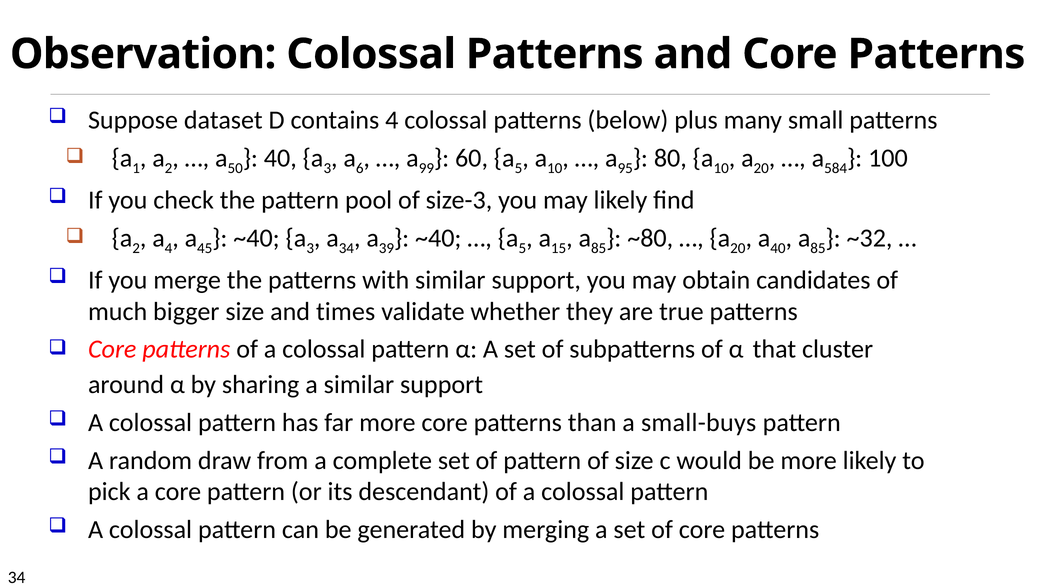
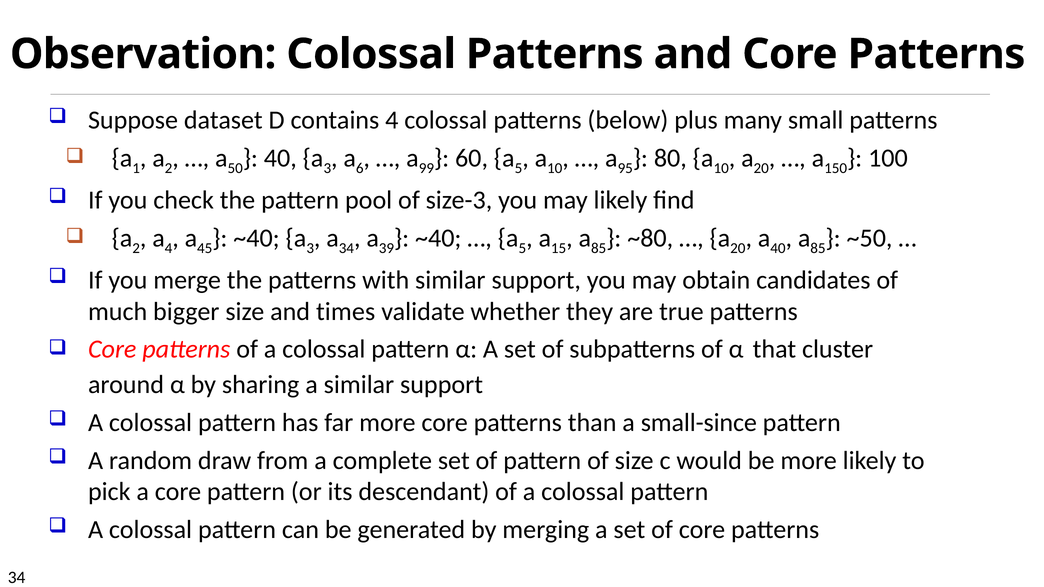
584: 584 -> 150
~32: ~32 -> ~50
small-buys: small-buys -> small-since
